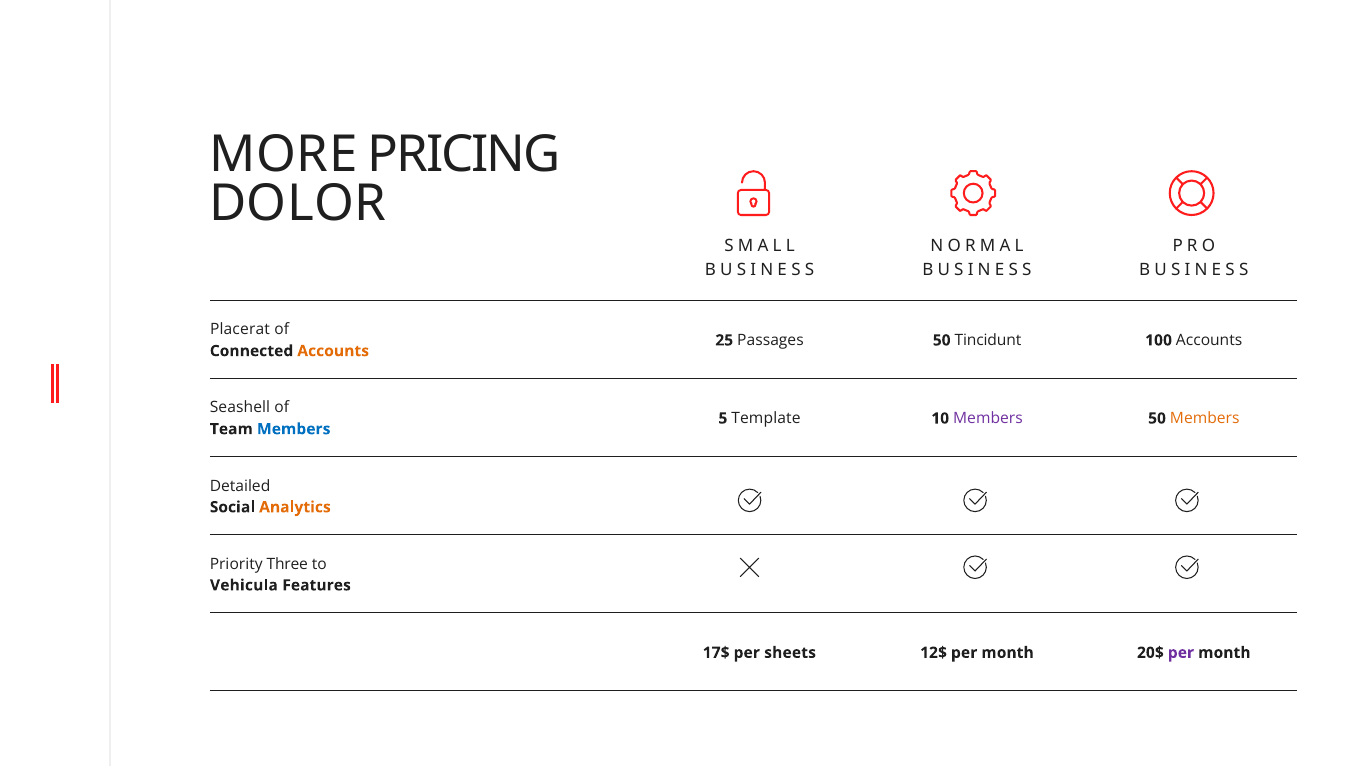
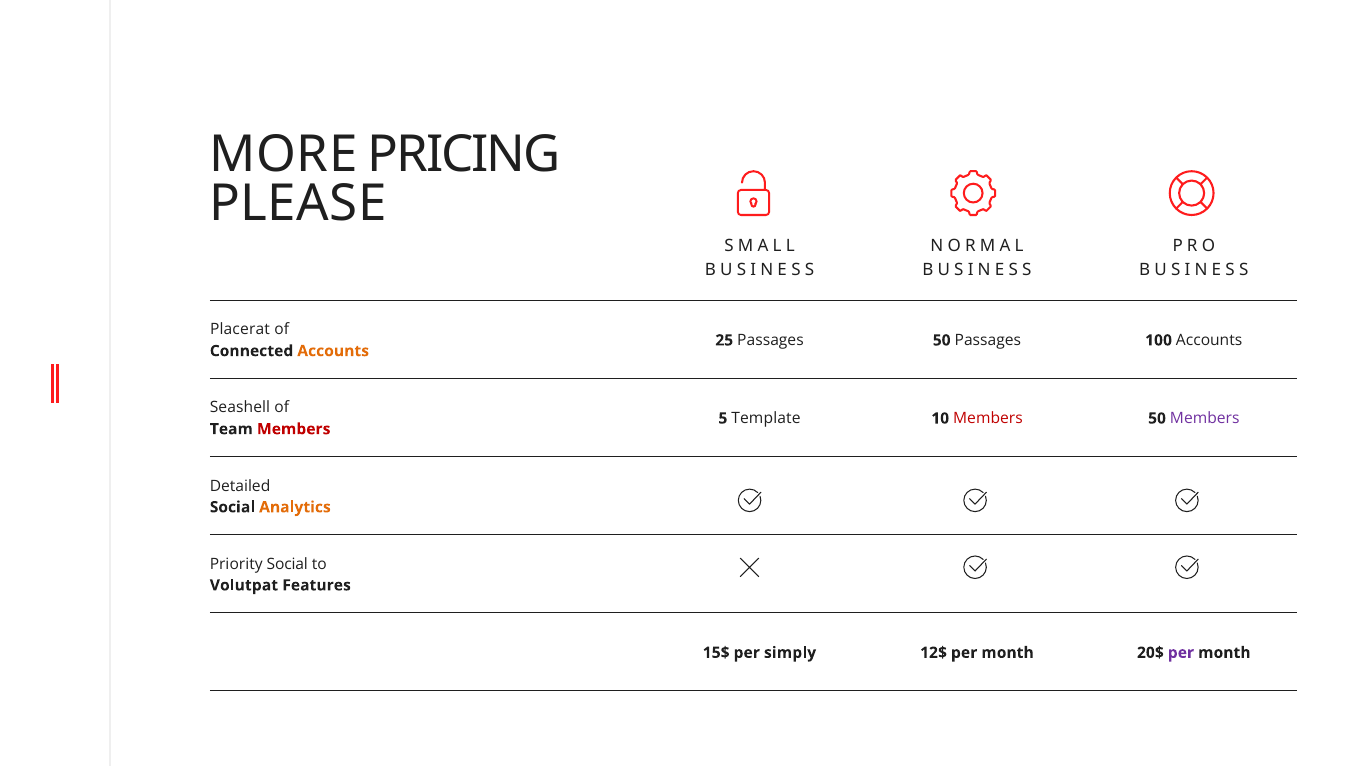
DOLOR: DOLOR -> PLEASE
50 Tincidunt: Tincidunt -> Passages
Members at (988, 418) colour: purple -> red
Members at (1205, 418) colour: orange -> purple
Members at (294, 429) colour: blue -> red
Priority Three: Three -> Social
Vehicula: Vehicula -> Volutpat
17$: 17$ -> 15$
sheets: sheets -> simply
